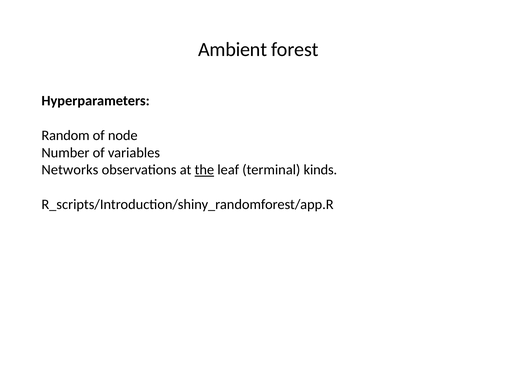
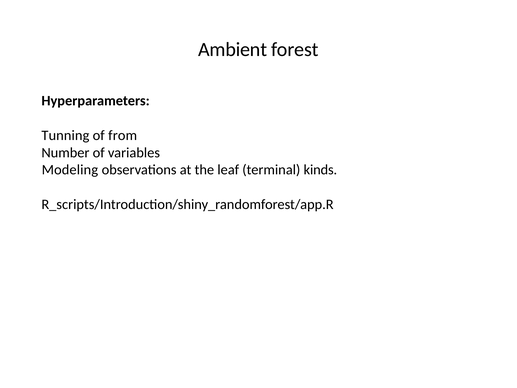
Random: Random -> Tunning
node: node -> from
Networks: Networks -> Modeling
the underline: present -> none
